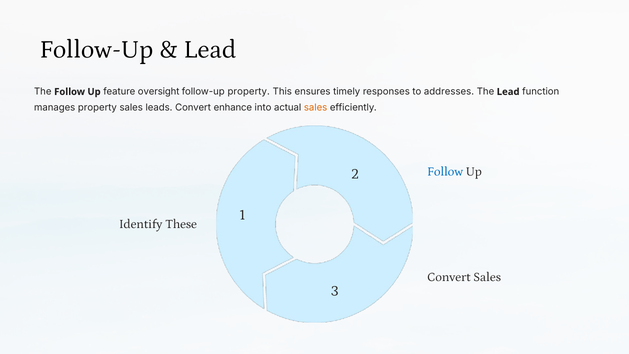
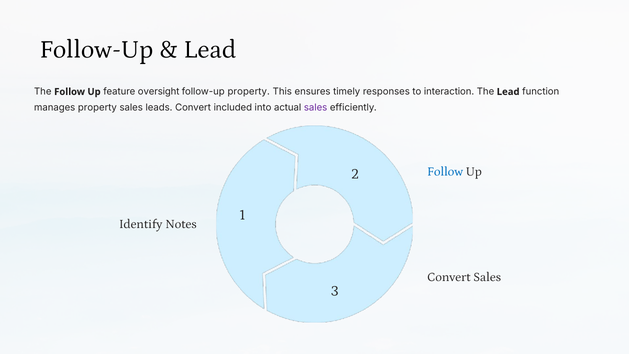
addresses: addresses -> interaction
enhance: enhance -> included
sales at (316, 107) colour: orange -> purple
These: These -> Notes
